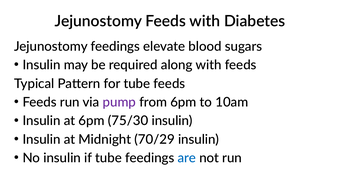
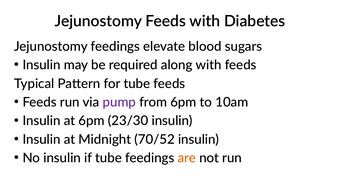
75/30: 75/30 -> 23/30
70/29: 70/29 -> 70/52
are colour: blue -> orange
